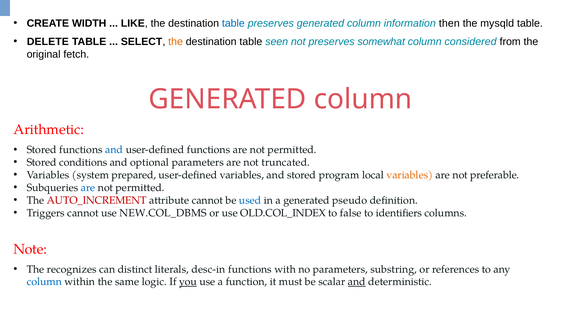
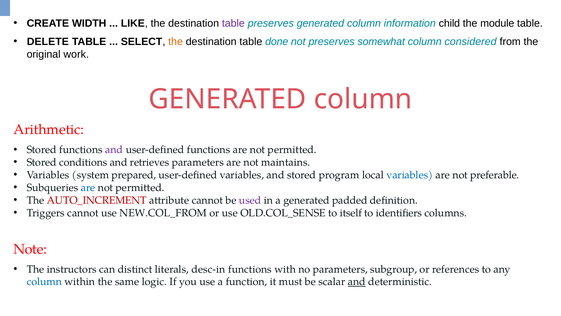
table at (233, 23) colour: blue -> purple
then: then -> child
mysqld: mysqld -> module
seen: seen -> done
fetch: fetch -> work
and at (114, 150) colour: blue -> purple
optional: optional -> retrieves
truncated: truncated -> maintains
variables at (410, 175) colour: orange -> blue
used colour: blue -> purple
pseudo: pseudo -> padded
NEW.COL_DBMS: NEW.COL_DBMS -> NEW.COL_FROM
OLD.COL_INDEX: OLD.COL_INDEX -> OLD.COL_SENSE
false: false -> itself
recognizes: recognizes -> instructors
substring: substring -> subgroup
you underline: present -> none
